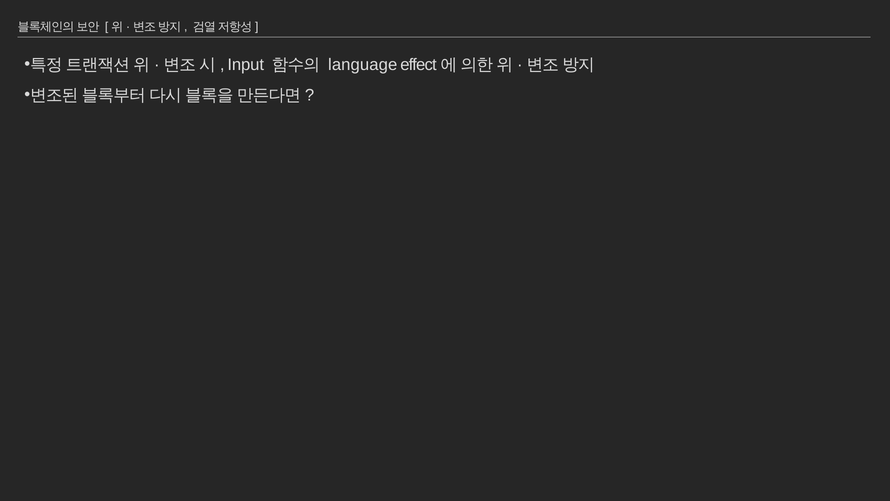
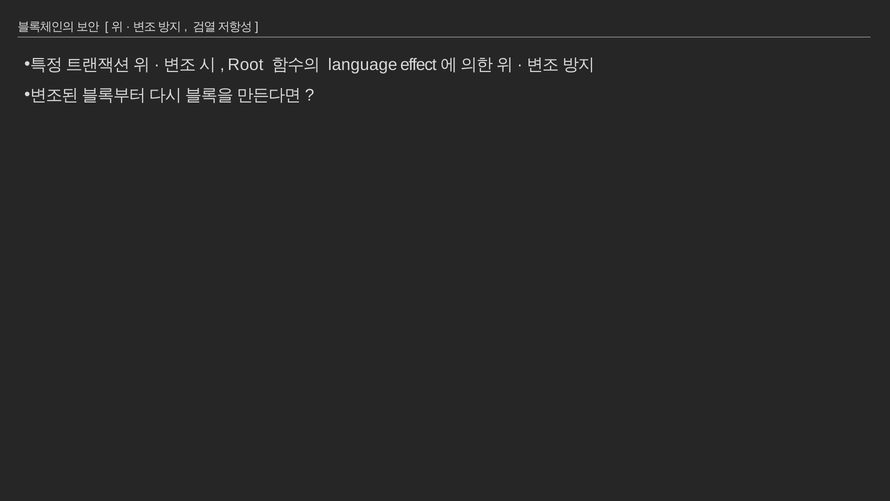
Input: Input -> Root
